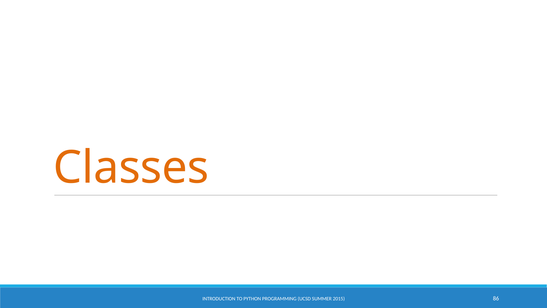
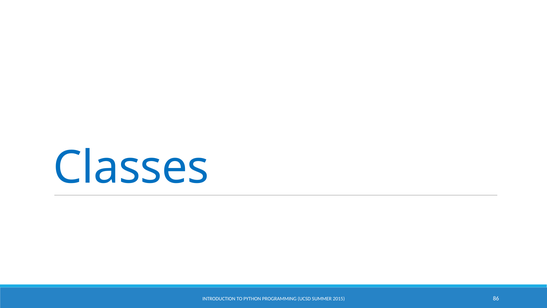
Classes colour: orange -> blue
